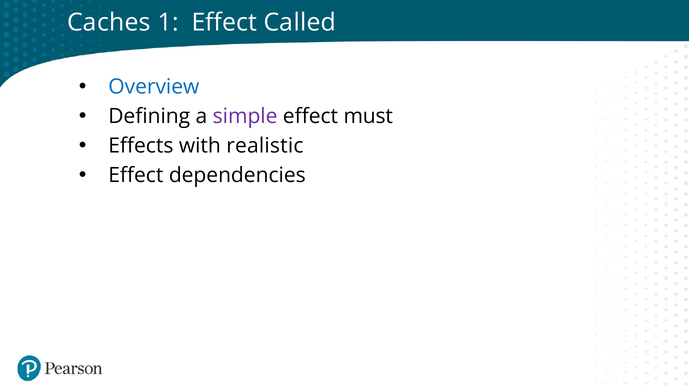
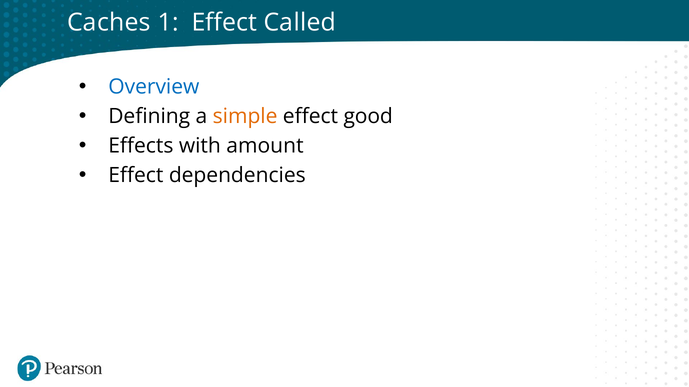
simple colour: purple -> orange
must: must -> good
realistic: realistic -> amount
